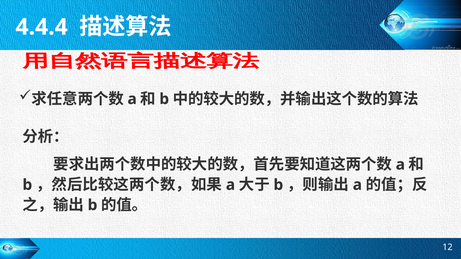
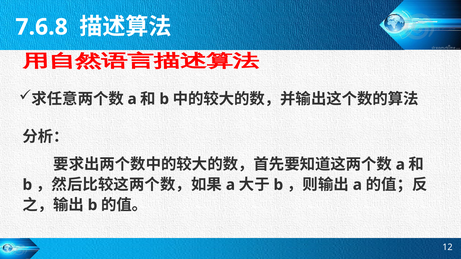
4.4.4: 4.4.4 -> 7.6.8
